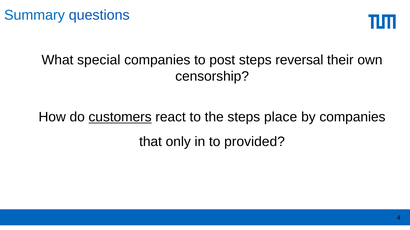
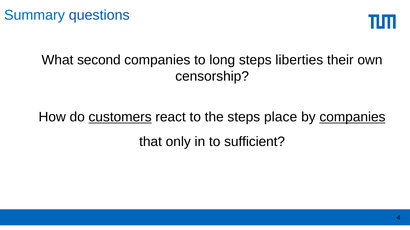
special: special -> second
post: post -> long
reversal: reversal -> liberties
companies at (352, 117) underline: none -> present
provided: provided -> sufficient
